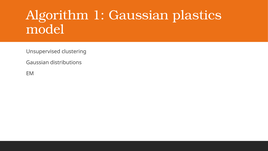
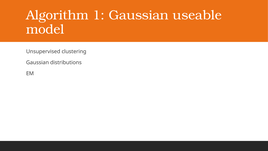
plastics: plastics -> useable
